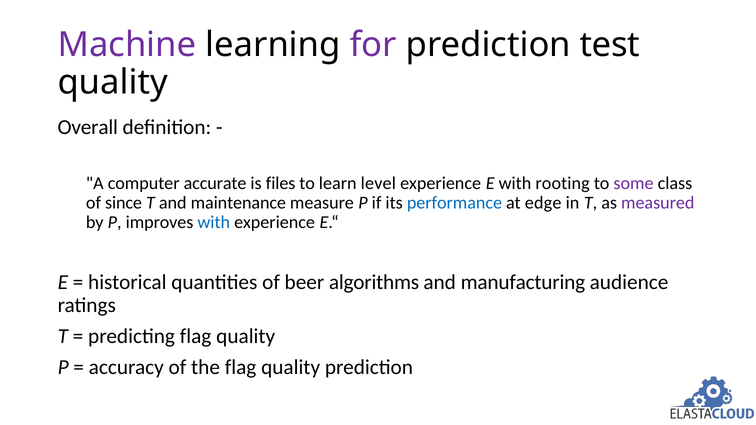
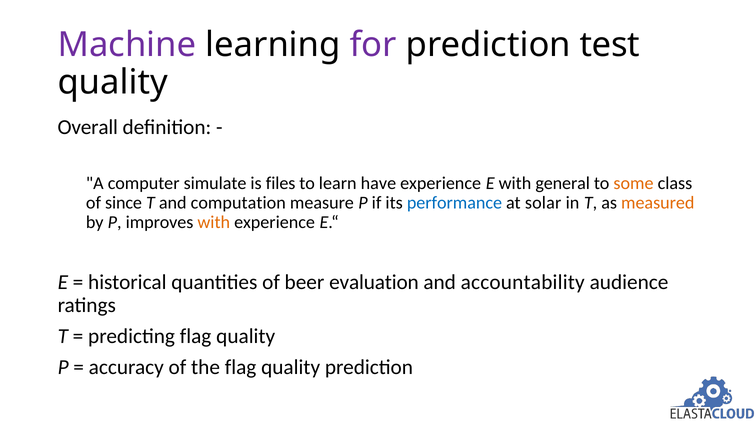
accurate: accurate -> simulate
level: level -> have
rooting: rooting -> general
some colour: purple -> orange
maintenance: maintenance -> computation
edge: edge -> solar
measured colour: purple -> orange
with at (214, 223) colour: blue -> orange
algorithms: algorithms -> evaluation
manufacturing: manufacturing -> accountability
